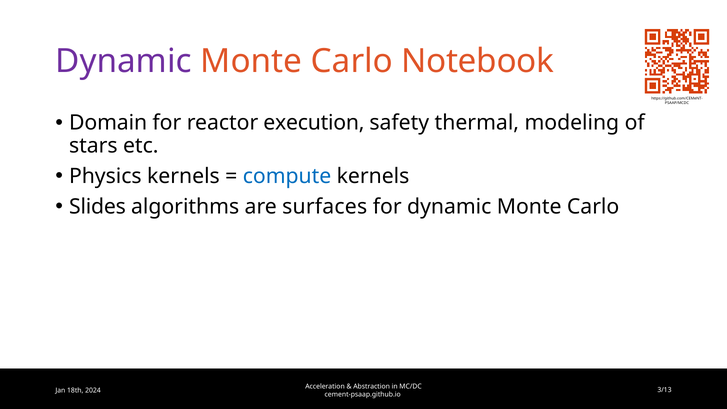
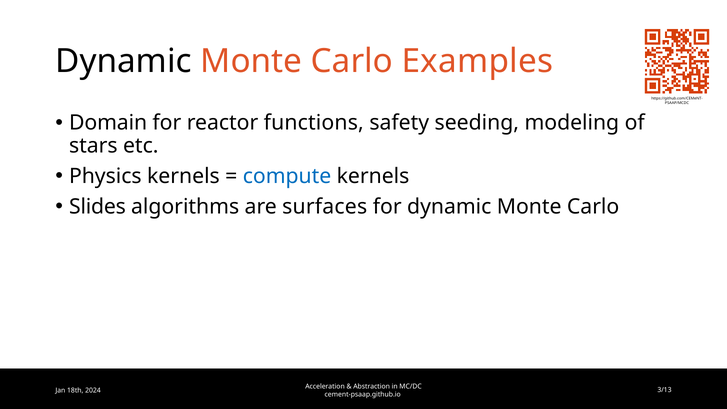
Dynamic at (124, 61) colour: purple -> black
Notebook: Notebook -> Examples
execution: execution -> functions
thermal: thermal -> seeding
